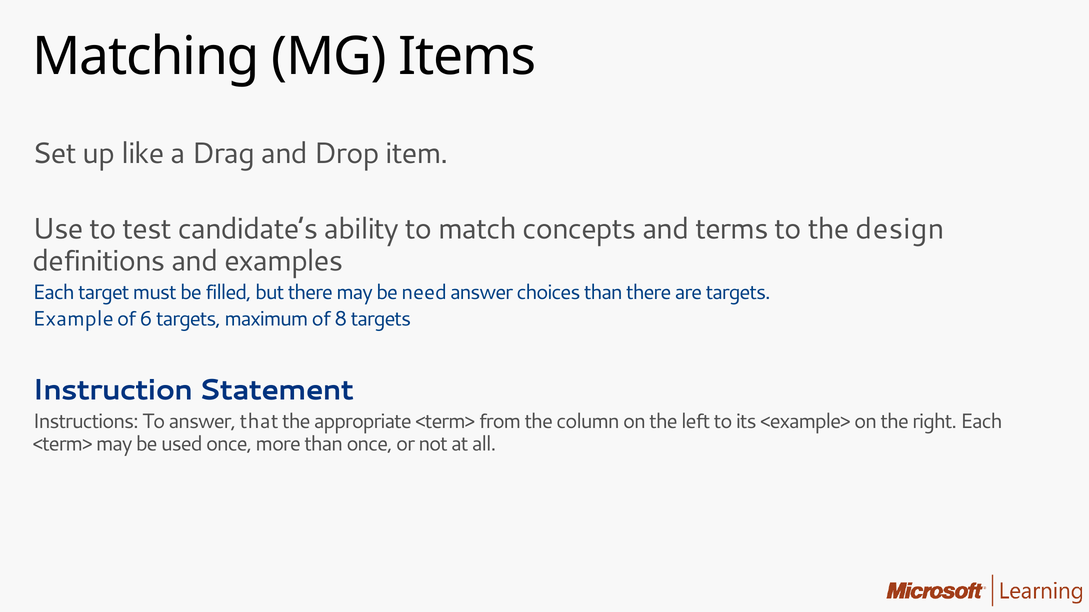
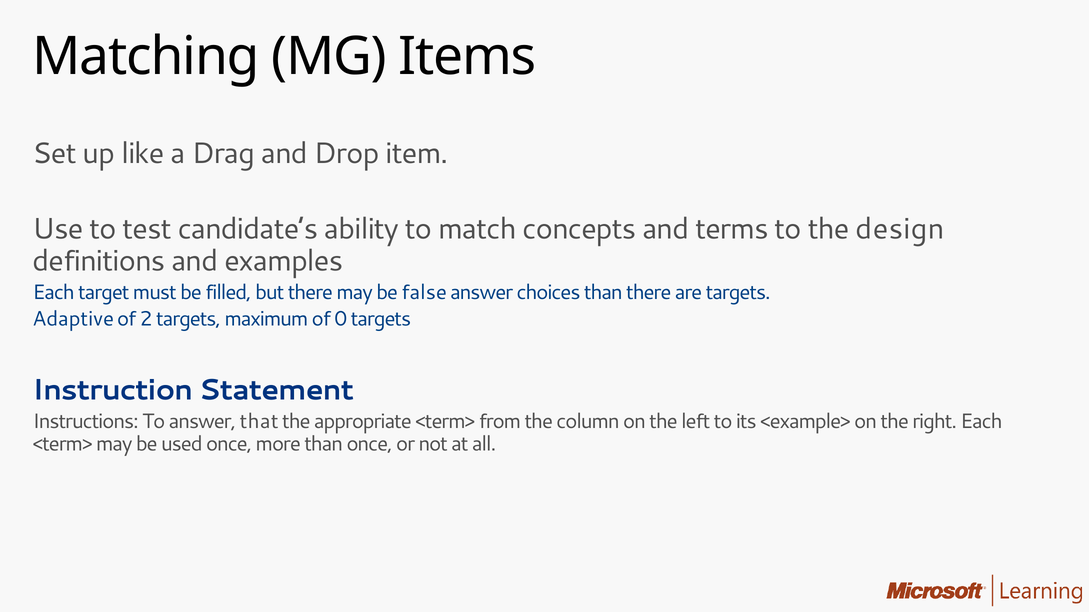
need: need -> false
Example: Example -> Adaptive
6: 6 -> 2
8: 8 -> 0
